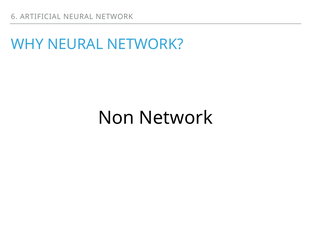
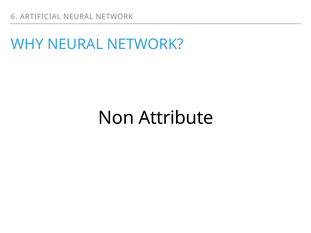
Non Network: Network -> Attribute
